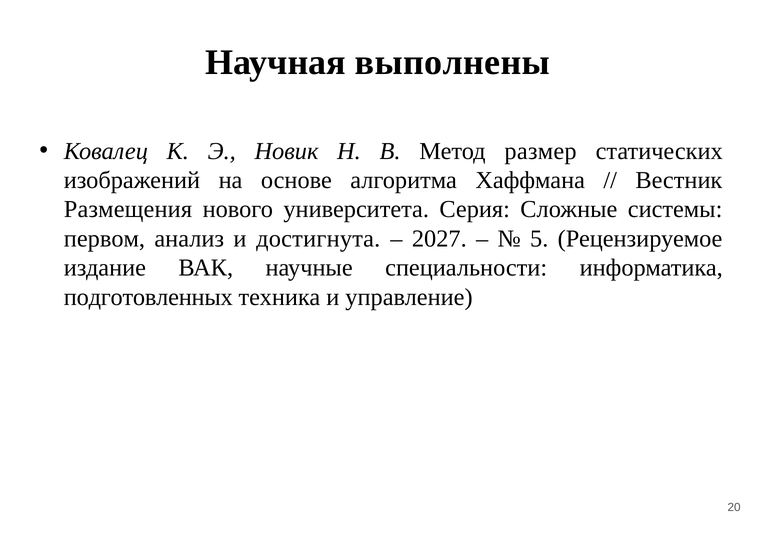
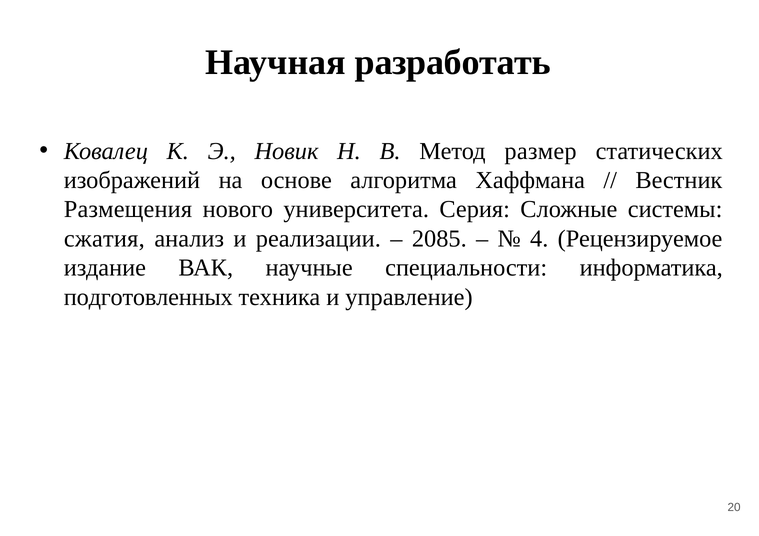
выполнены: выполнены -> разработать
первом: первом -> сжатия
достигнута: достигнута -> реализации
2027: 2027 -> 2085
5: 5 -> 4
